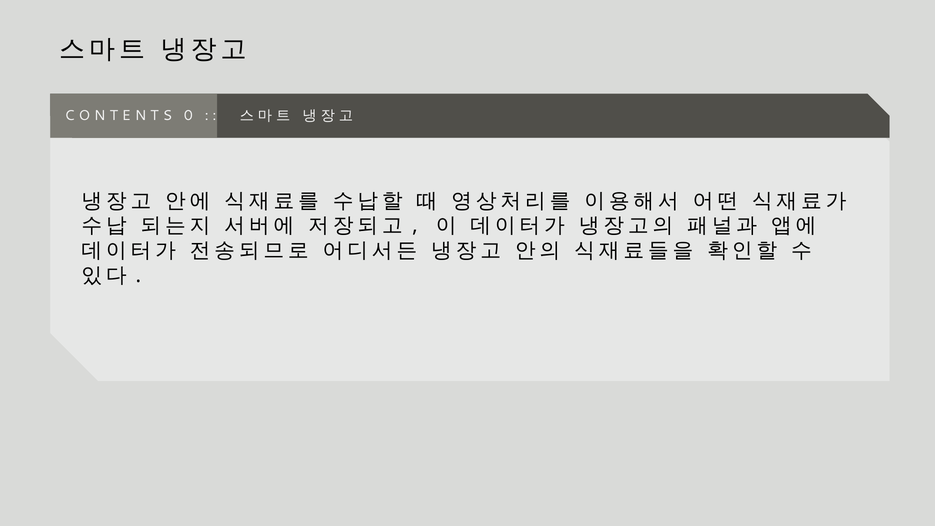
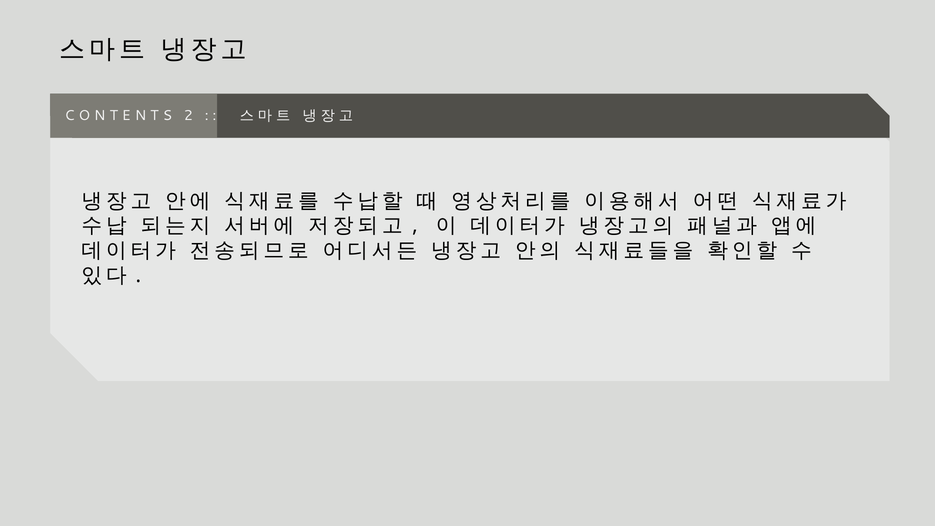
0: 0 -> 2
